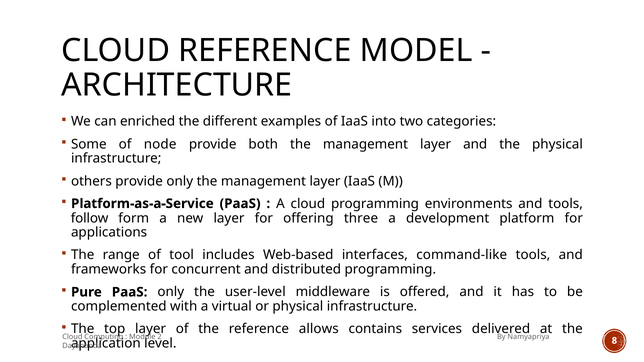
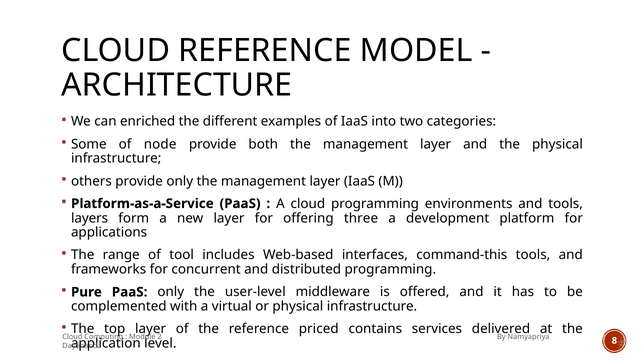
follow: follow -> layers
command-like: command-like -> command-this
allows: allows -> priced
